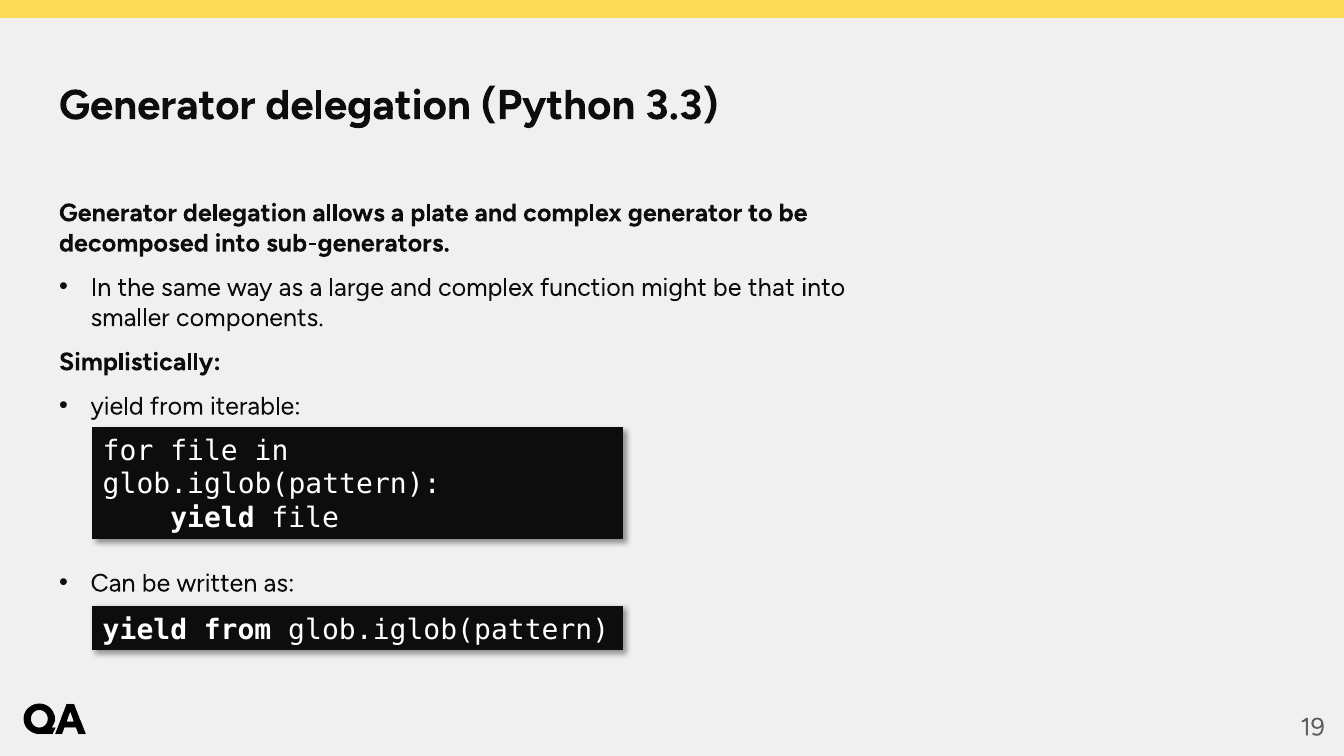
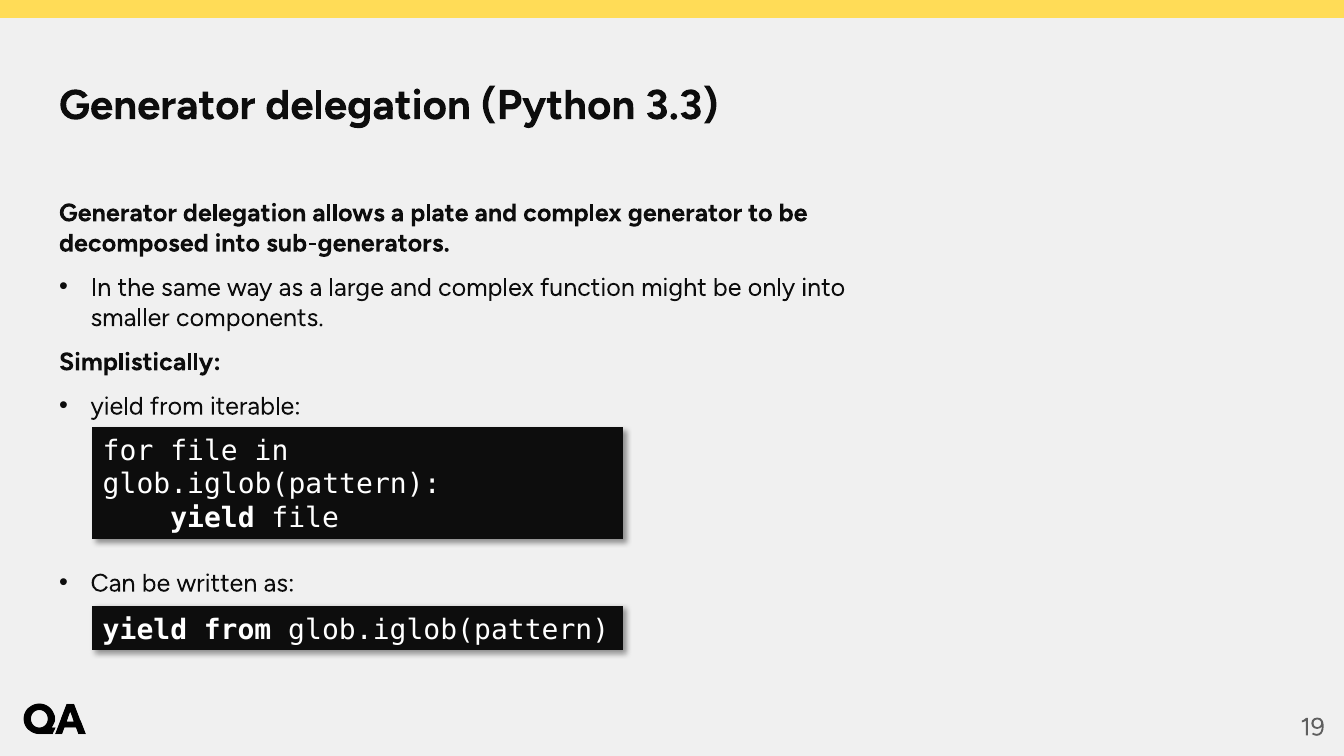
that: that -> only
